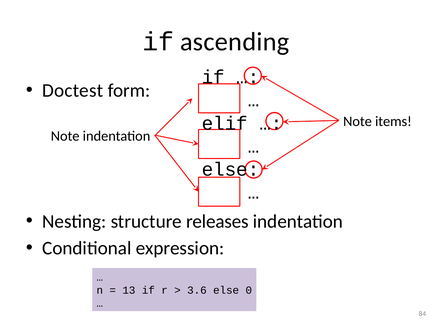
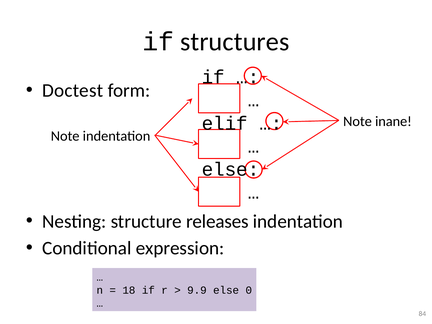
ascending: ascending -> structures
items: items -> inane
13: 13 -> 18
3.6: 3.6 -> 9.9
